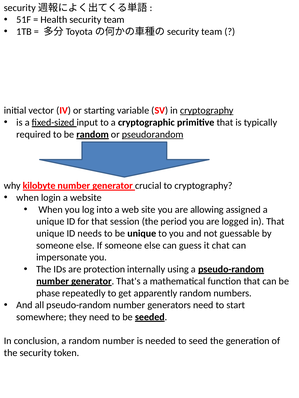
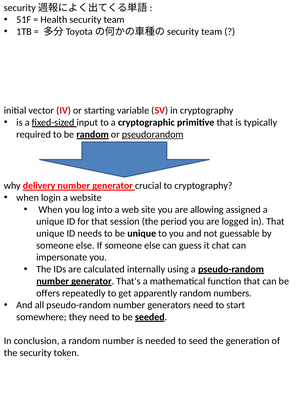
cryptography at (207, 111) underline: present -> none
kilobyte: kilobyte -> delivery
protection: protection -> calculated
phase: phase -> offers
